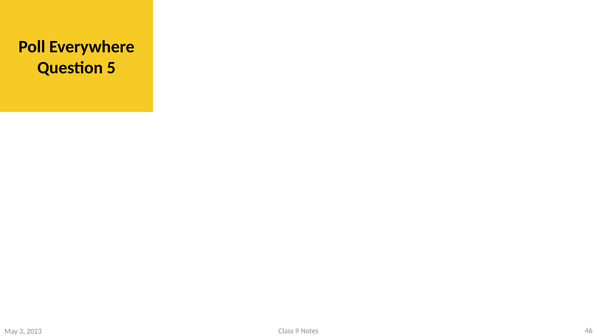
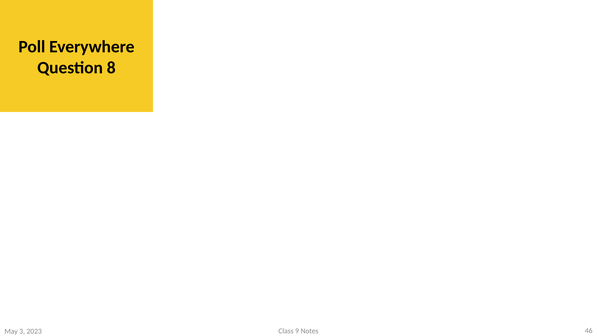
5: 5 -> 8
